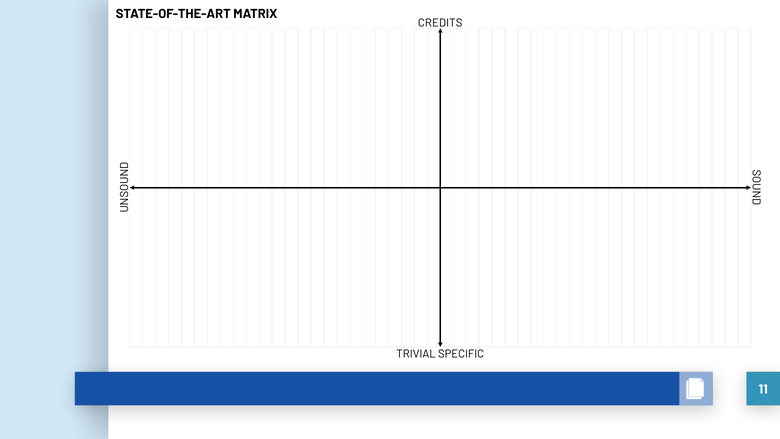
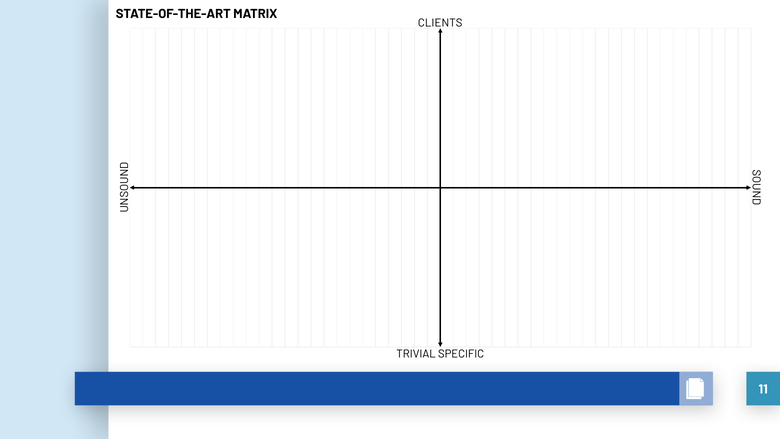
CREDITS: CREDITS -> CLIENTS
